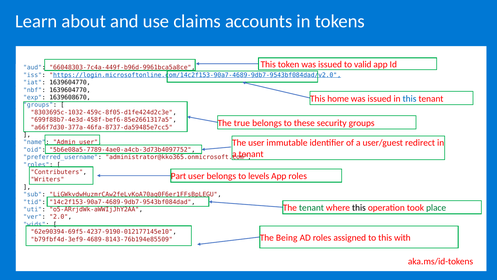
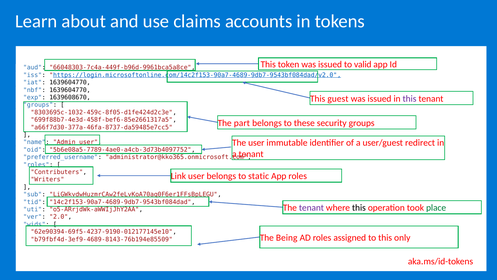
home: home -> guest
this at (410, 98) colour: blue -> purple
true: true -> part
Part: Part -> Link
levels: levels -> static
tenant at (311, 208) colour: green -> purple
with: with -> only
